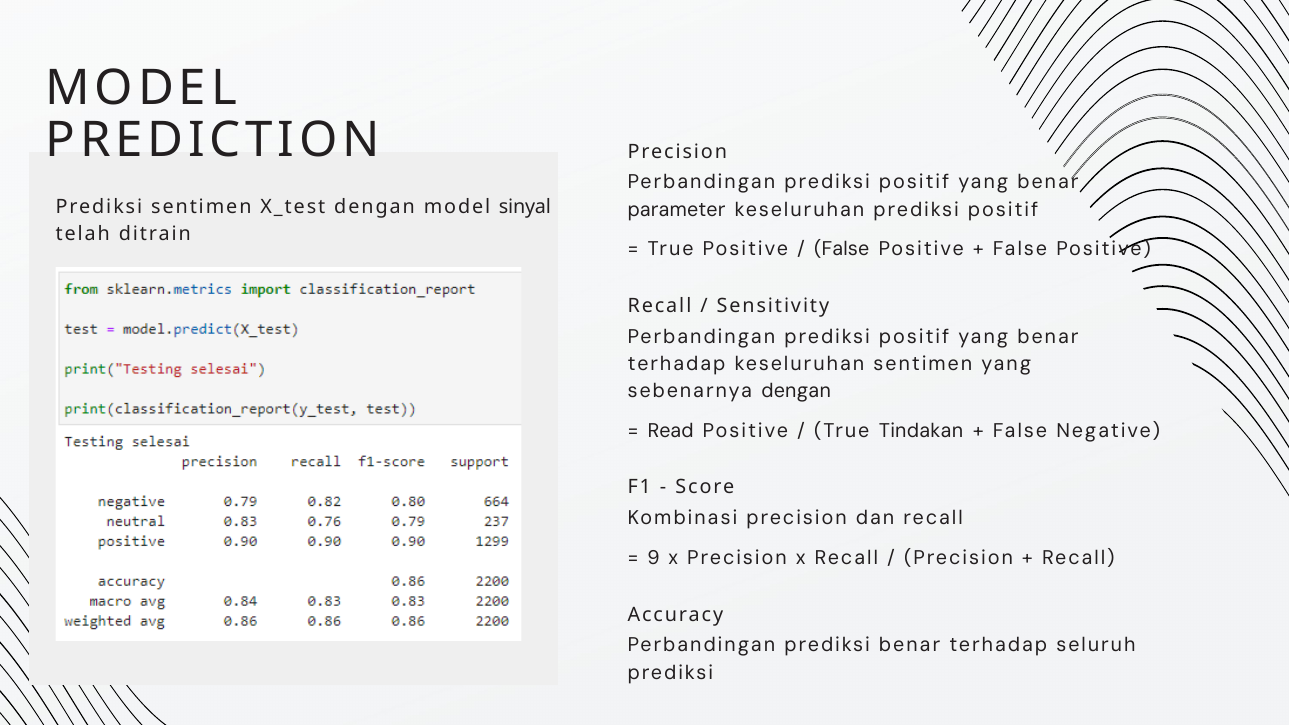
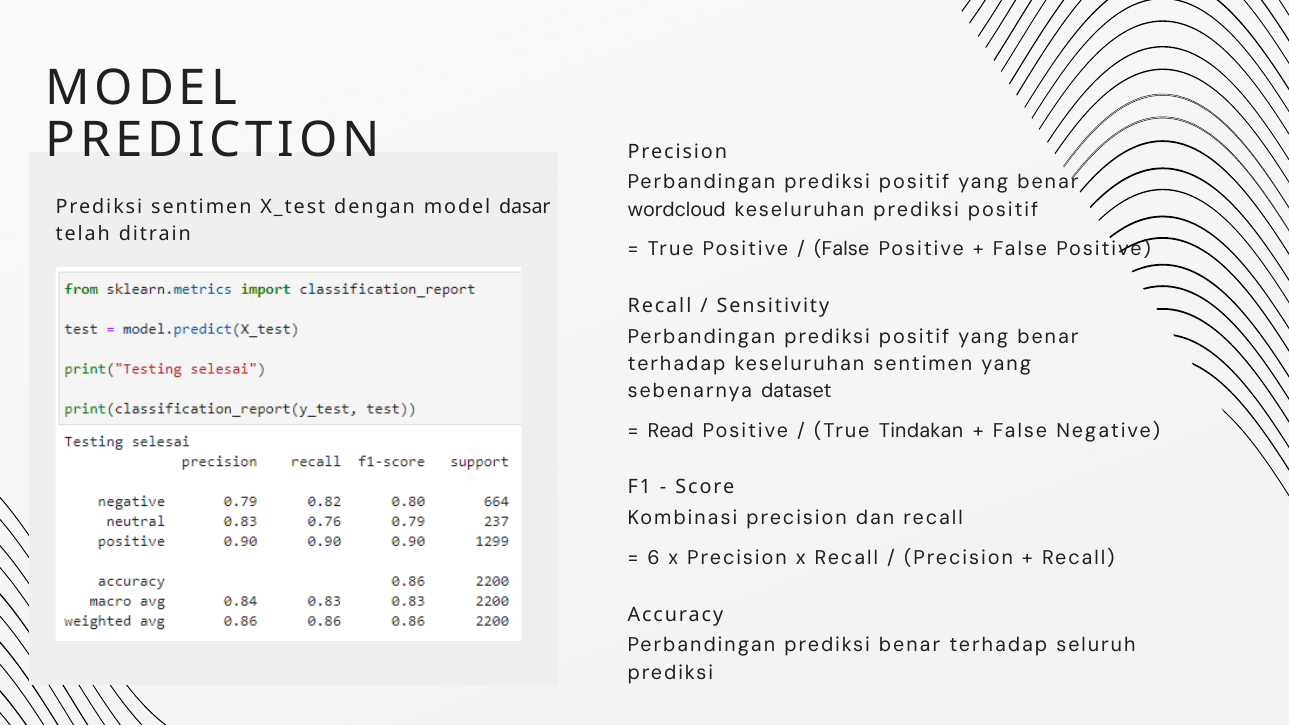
sinyal: sinyal -> dasar
parameter: parameter -> wordcloud
sebenarnya dengan: dengan -> dataset
9: 9 -> 6
